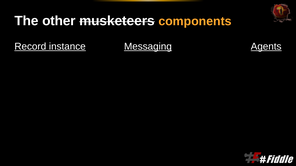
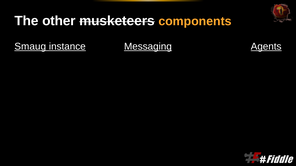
Record: Record -> Smaug
